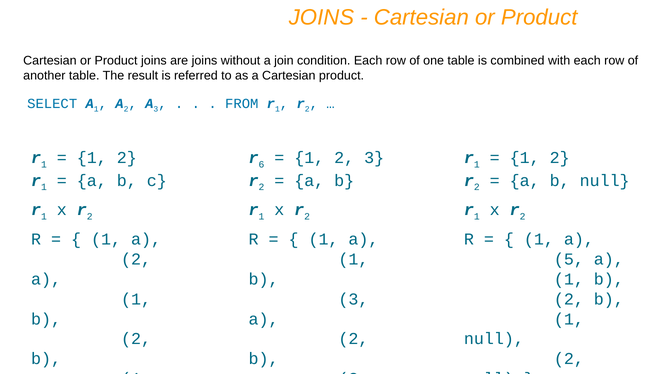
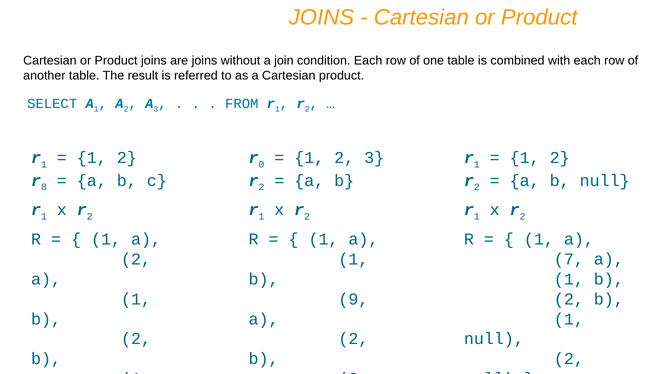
6: 6 -> 0
1 at (44, 187): 1 -> 8
5: 5 -> 7
3 at (353, 300): 3 -> 9
